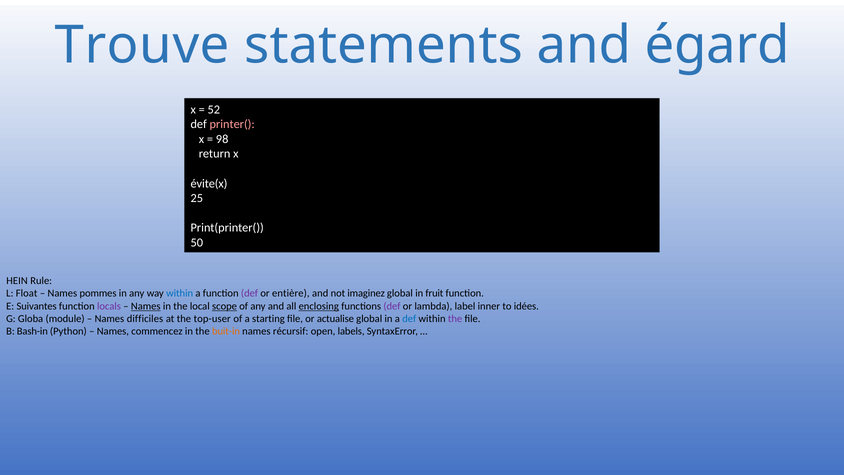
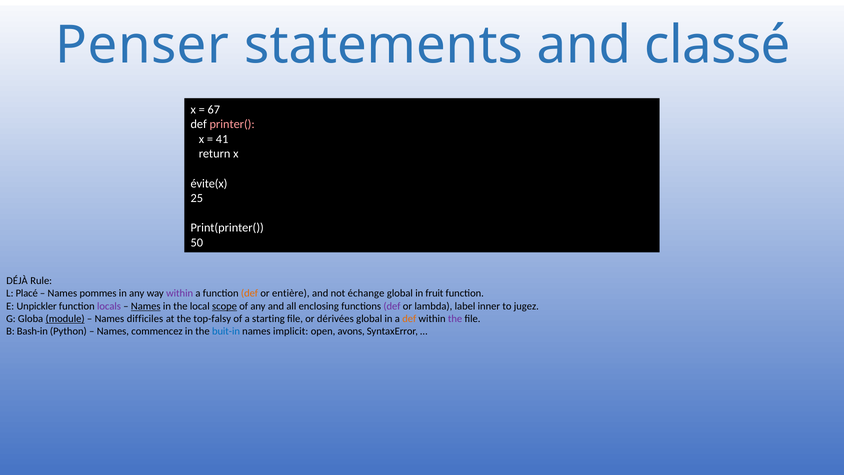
Trouve: Trouve -> Penser
égard: égard -> classé
52: 52 -> 67
98: 98 -> 41
HEIN: HEIN -> DÉJÀ
Float: Float -> Placé
within at (180, 293) colour: blue -> purple
def at (250, 293) colour: purple -> orange
imaginez: imaginez -> échange
Suivantes: Suivantes -> Unpickler
enclosing underline: present -> none
idées: idées -> jugez
module underline: none -> present
top-user: top-user -> top-falsy
actualise: actualise -> dérivées
def at (409, 319) colour: blue -> orange
buit-in colour: orange -> blue
récursif: récursif -> implicit
labels: labels -> avons
